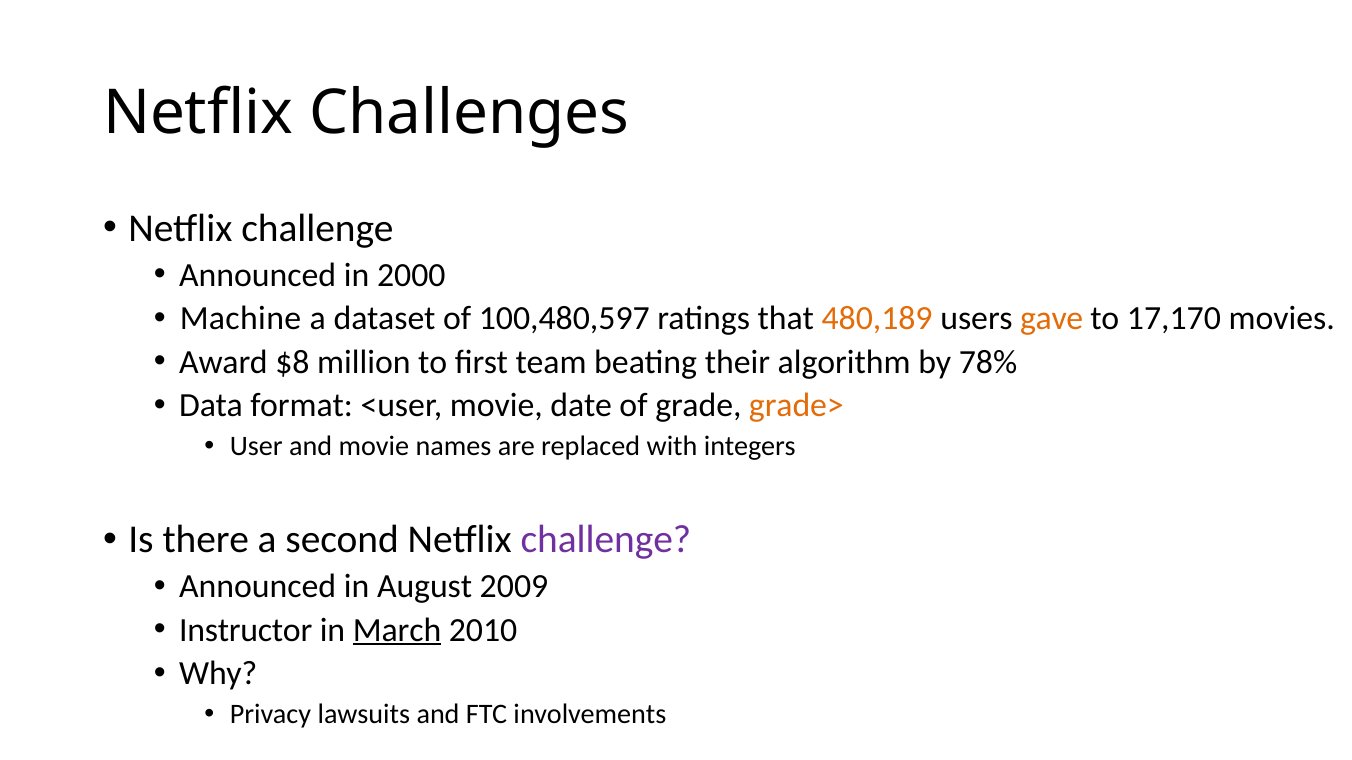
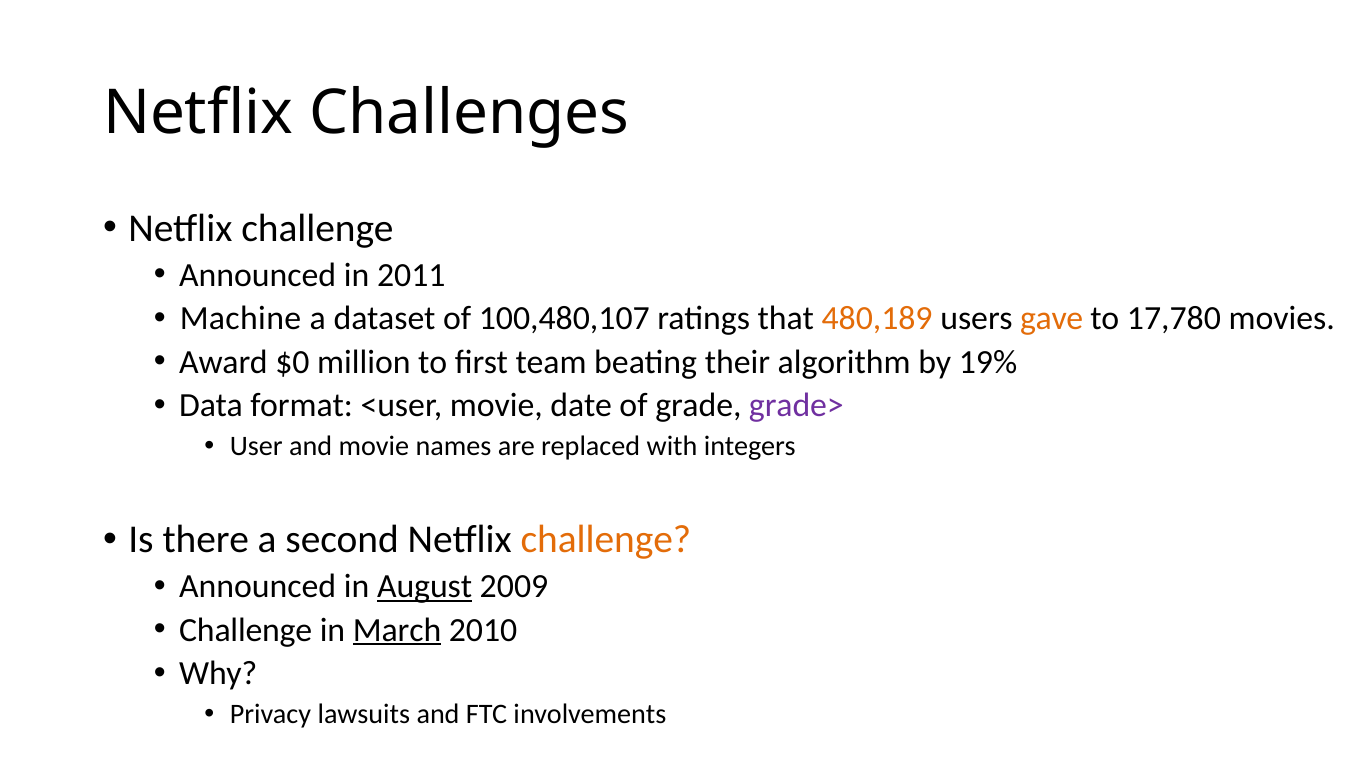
2000: 2000 -> 2011
100,480,597: 100,480,597 -> 100,480,107
17,170: 17,170 -> 17,780
$8: $8 -> $0
78%: 78% -> 19%
grade> colour: orange -> purple
challenge at (606, 540) colour: purple -> orange
August underline: none -> present
Instructor at (246, 630): Instructor -> Challenge
